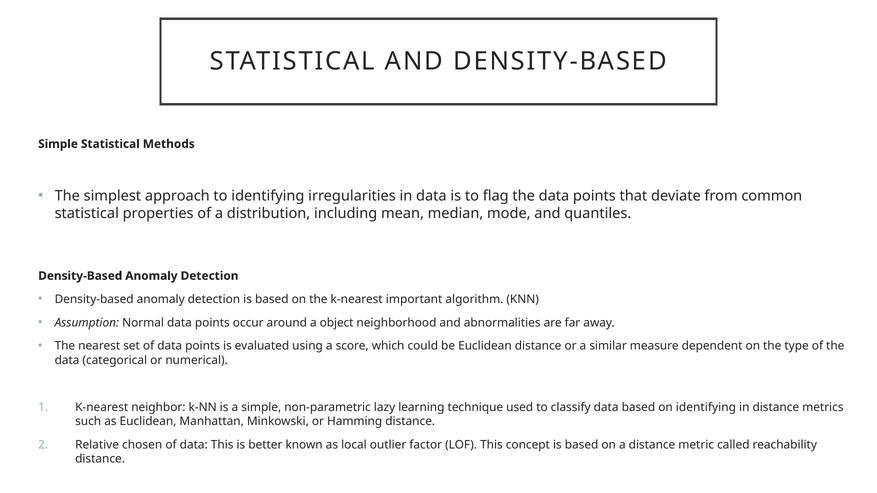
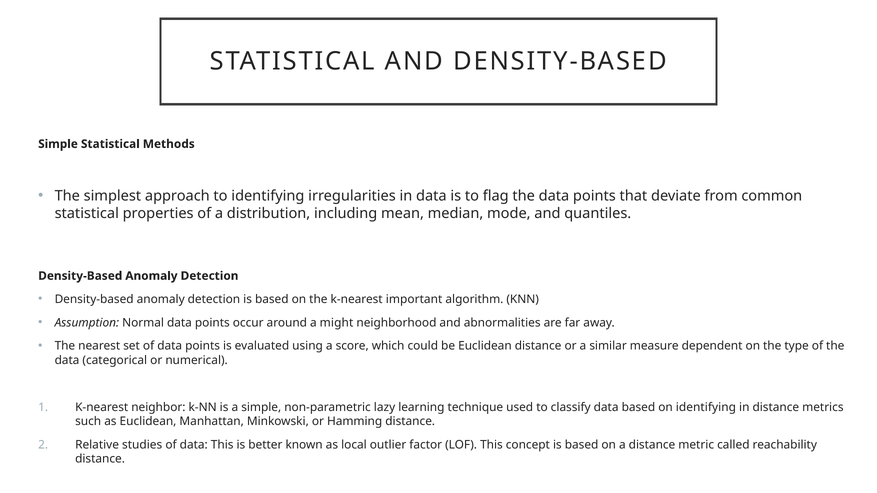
object: object -> might
chosen: chosen -> studies
